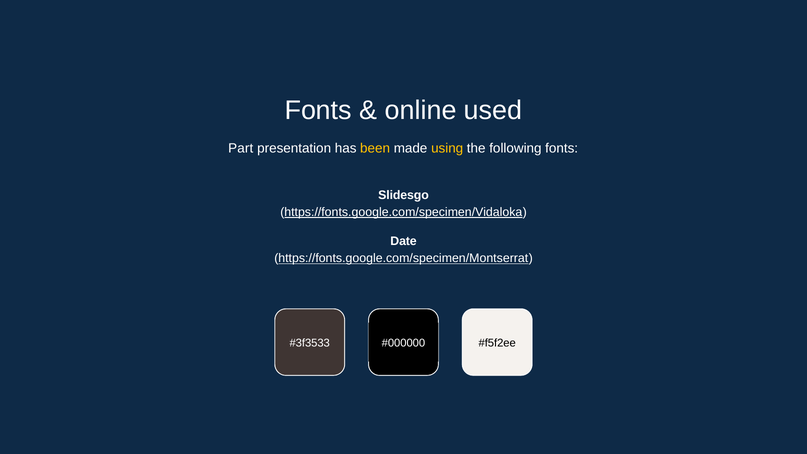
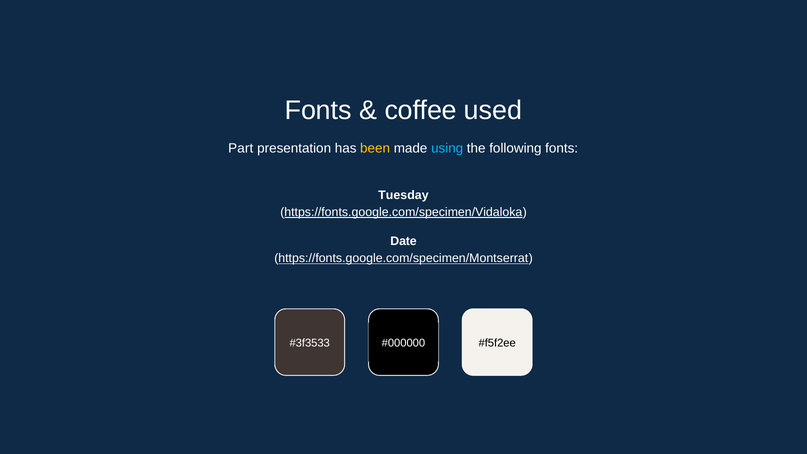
online: online -> coffee
using colour: yellow -> light blue
Slidesgo: Slidesgo -> Tuesday
